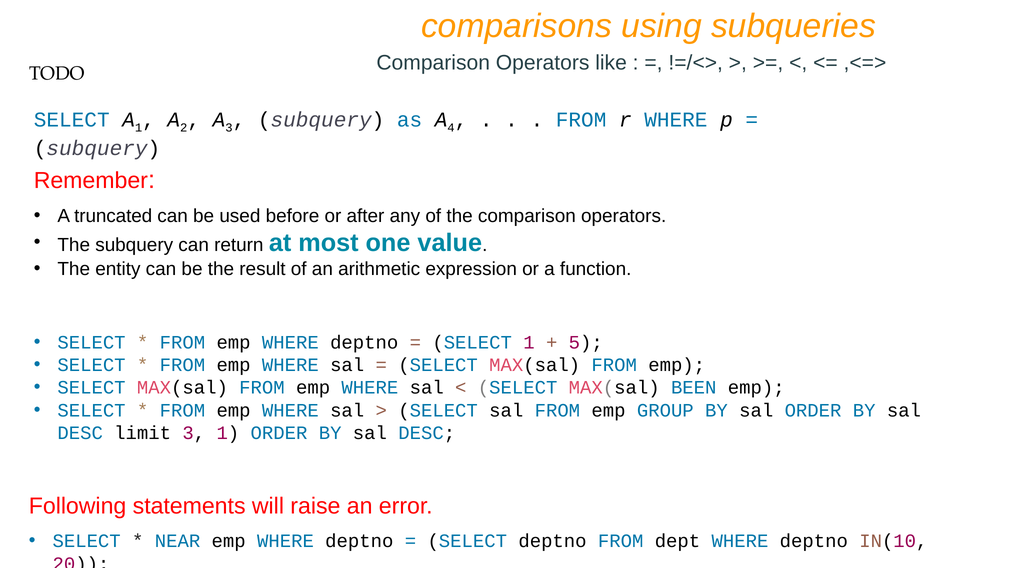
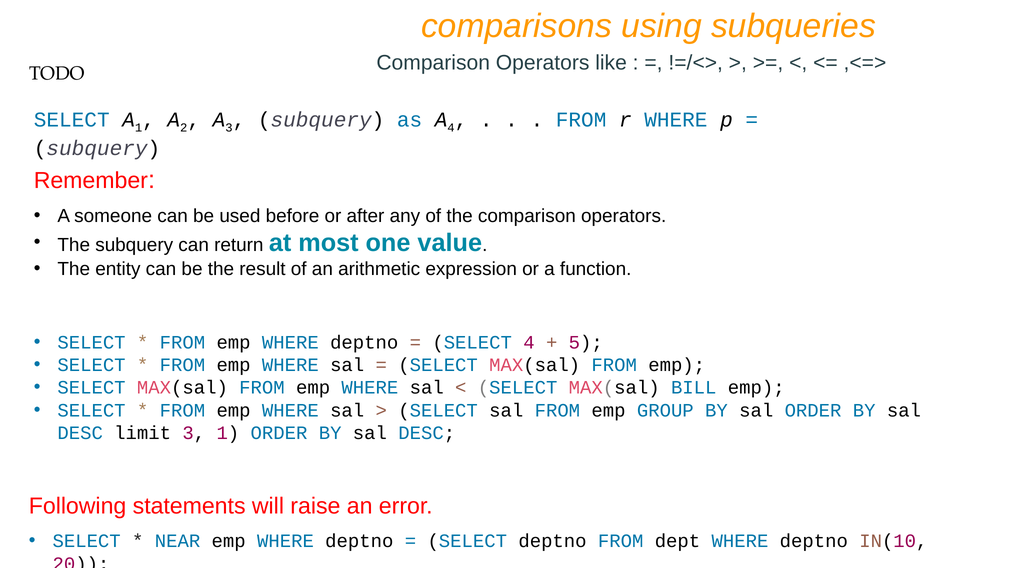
truncated: truncated -> someone
SELECT 1: 1 -> 4
BEEN: BEEN -> BILL
